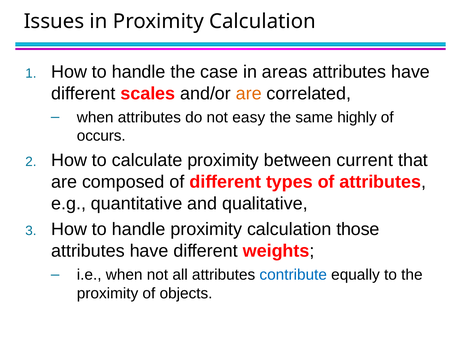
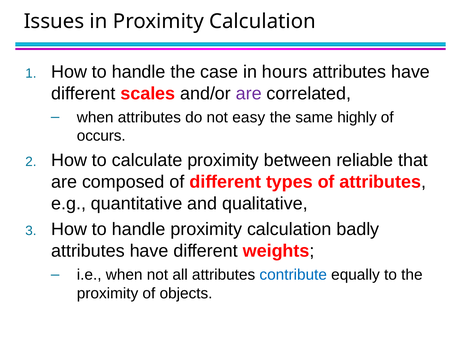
areas: areas -> hours
are at (249, 93) colour: orange -> purple
current: current -> reliable
those: those -> badly
